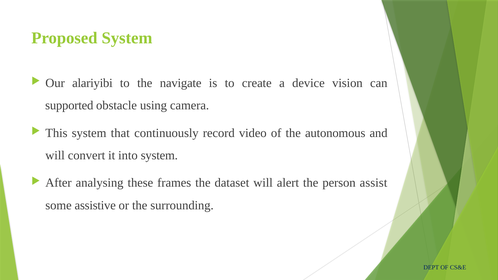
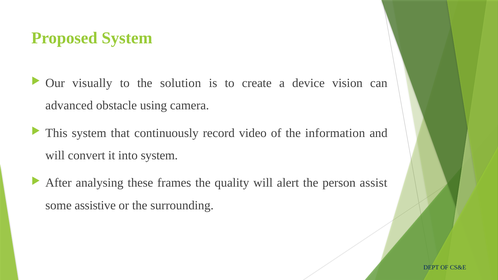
alariyibi: alariyibi -> visually
navigate: navigate -> solution
supported: supported -> advanced
autonomous: autonomous -> information
dataset: dataset -> quality
